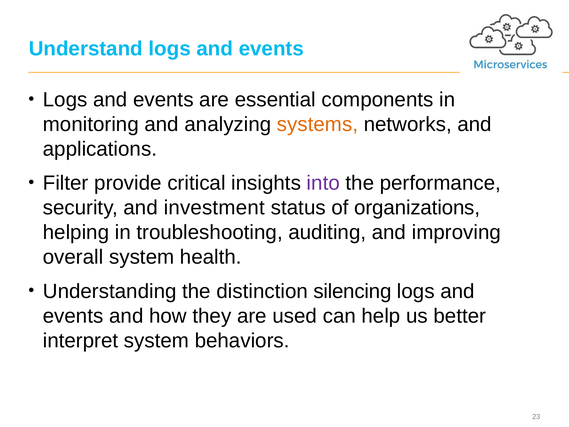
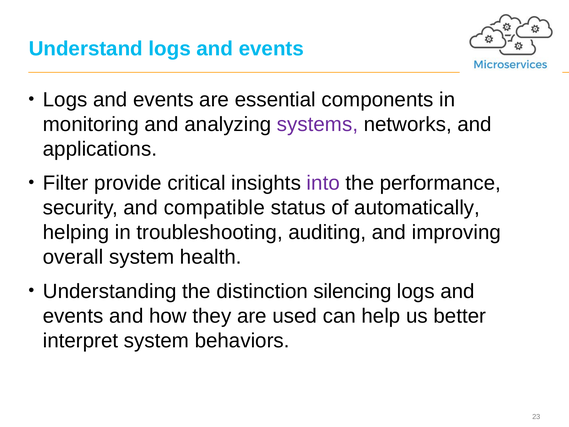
systems colour: orange -> purple
investment: investment -> compatible
organizations: organizations -> automatically
